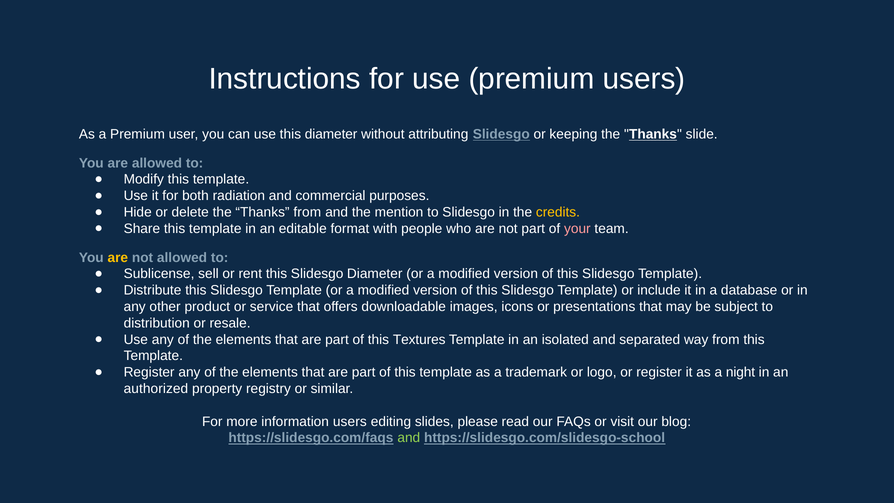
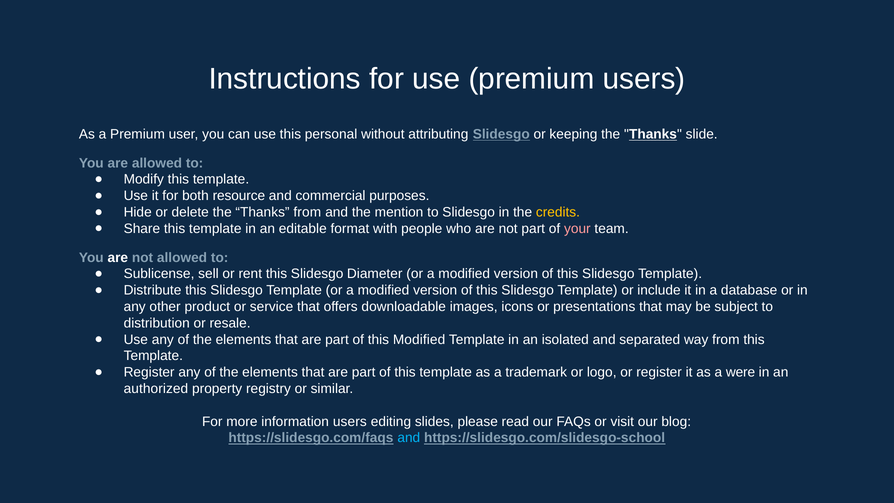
this diameter: diameter -> personal
radiation: radiation -> resource
are at (118, 257) colour: yellow -> white
this Textures: Textures -> Modified
night: night -> were
and at (409, 438) colour: light green -> light blue
